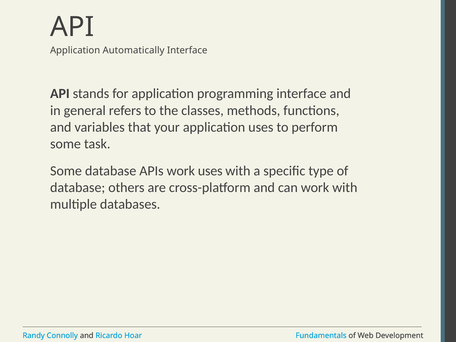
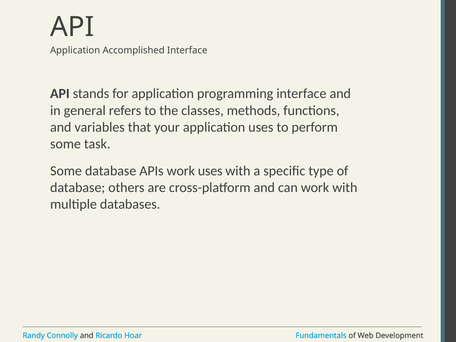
Automatically: Automatically -> Accomplished
